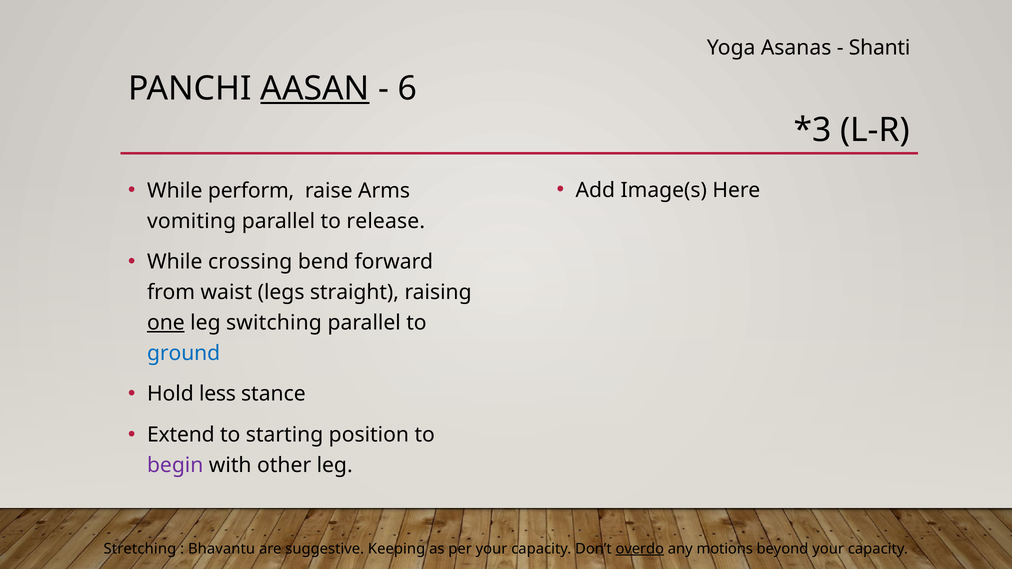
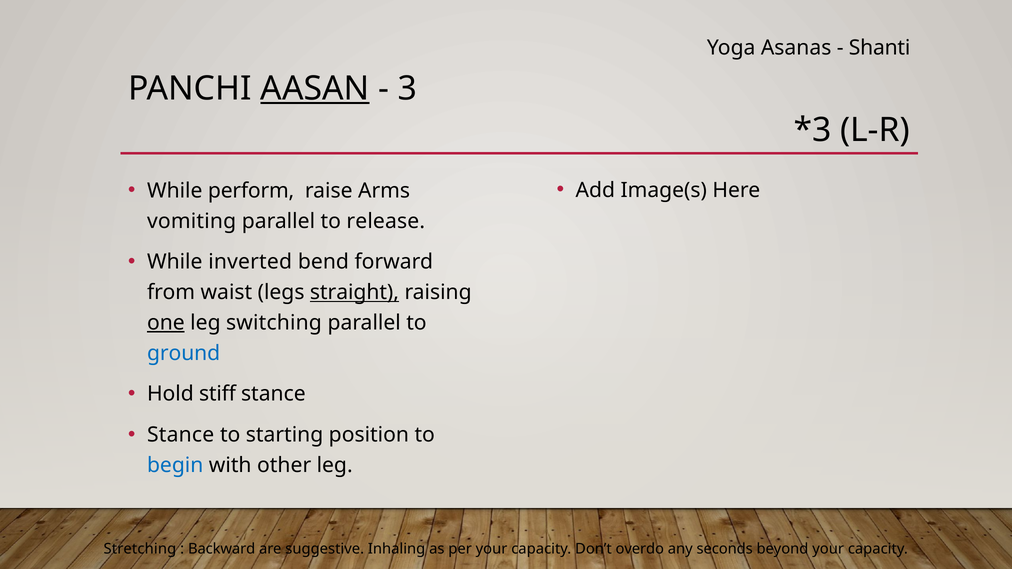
6: 6 -> 3
crossing: crossing -> inverted
straight underline: none -> present
less: less -> stiff
Extend at (181, 435): Extend -> Stance
begin colour: purple -> blue
Bhavantu: Bhavantu -> Backward
Keeping: Keeping -> Inhaling
overdo underline: present -> none
motions: motions -> seconds
